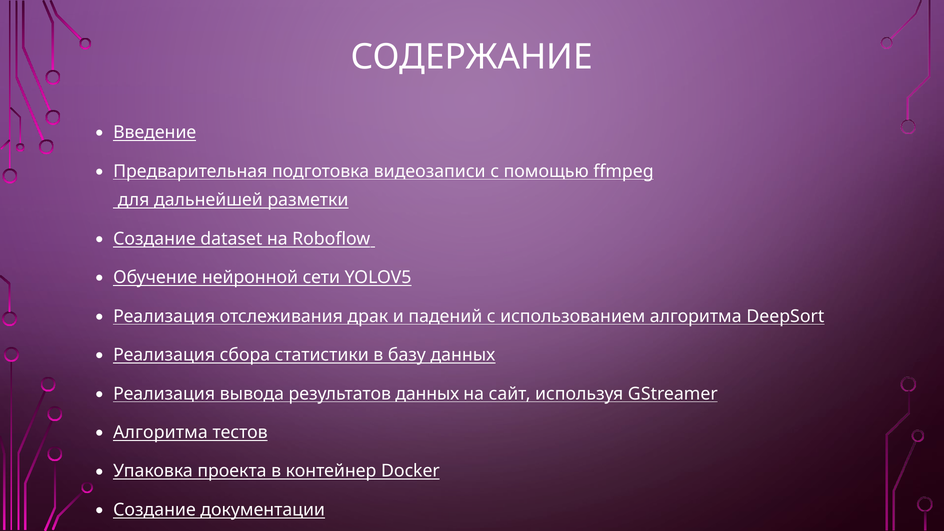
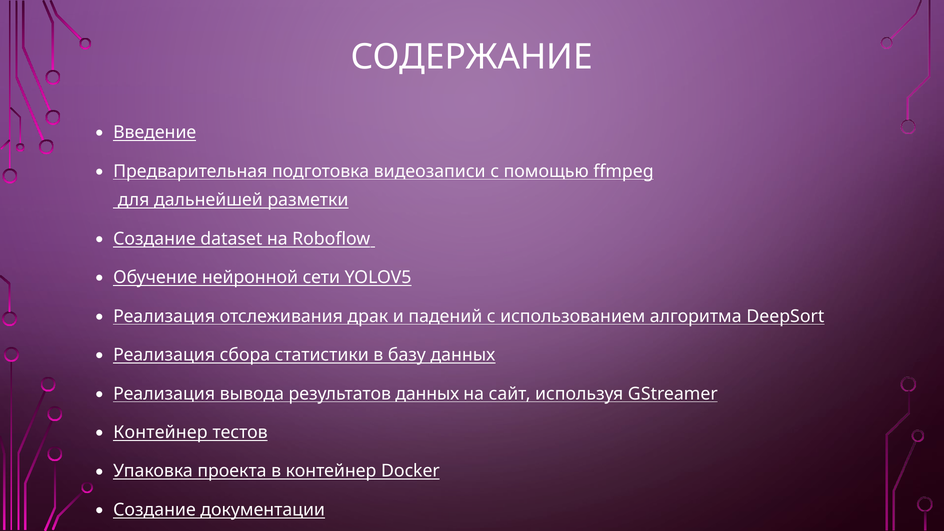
Алгоритма at (160, 432): Алгоритма -> Контейнер
